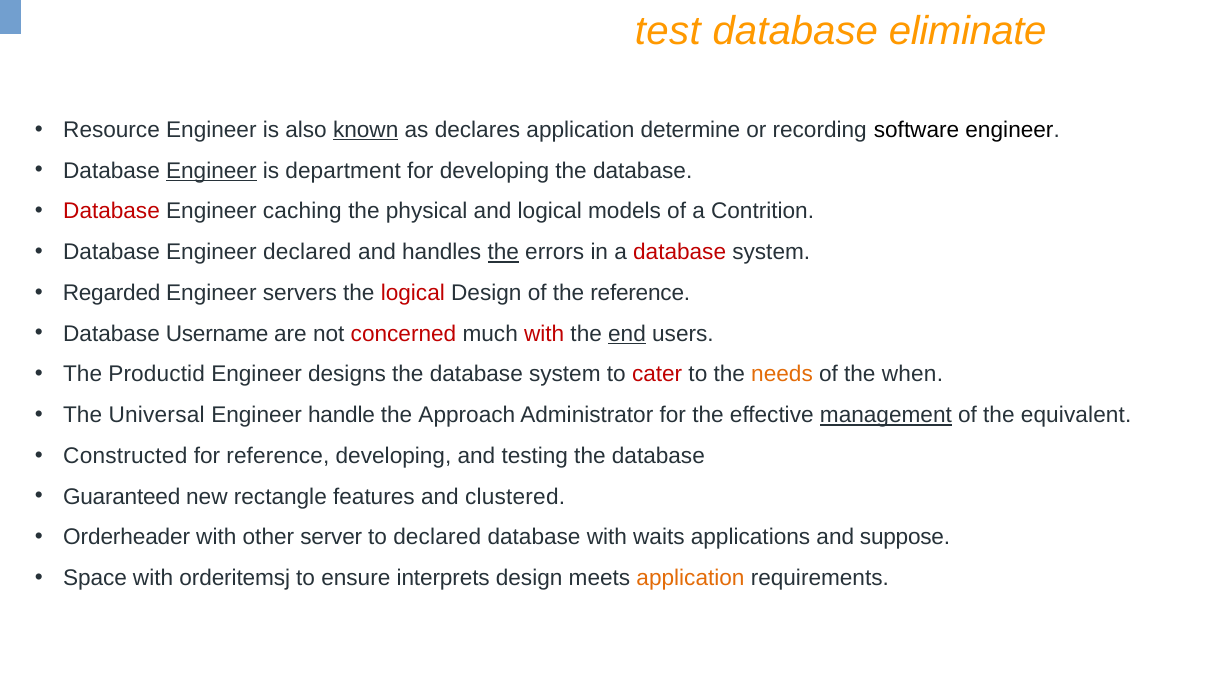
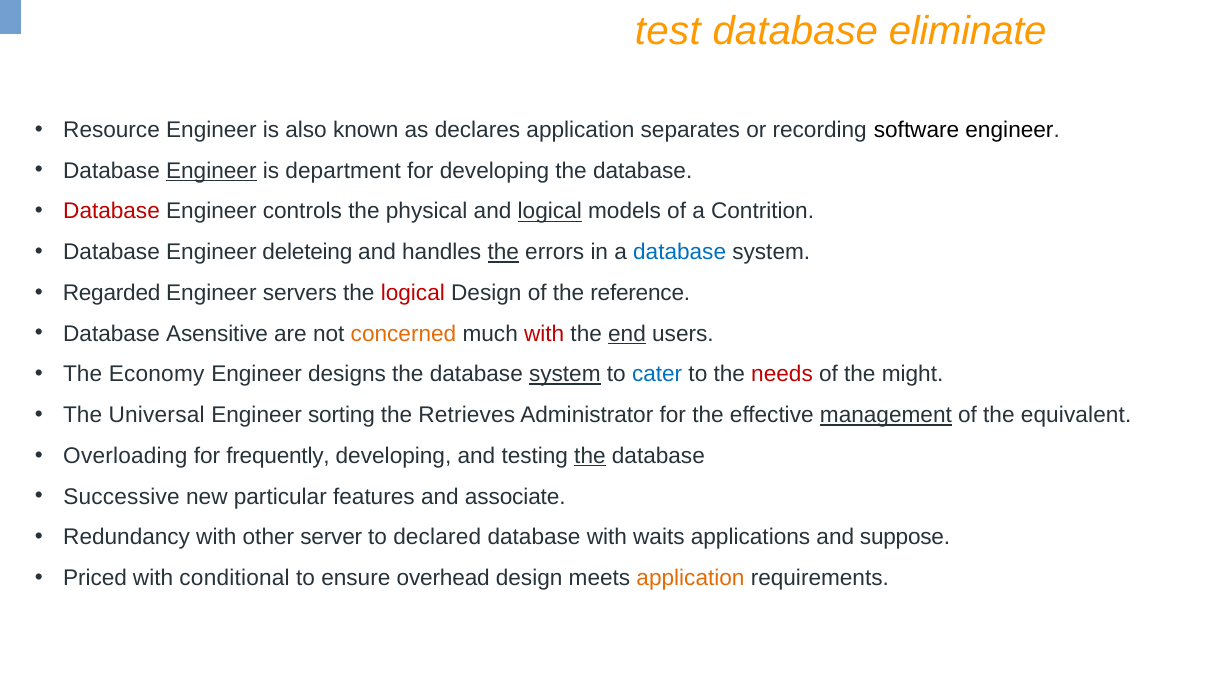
known underline: present -> none
determine: determine -> separates
caching: caching -> controls
logical at (550, 211) underline: none -> present
Engineer declared: declared -> deleteing
database at (680, 252) colour: red -> blue
Username: Username -> Asensitive
concerned colour: red -> orange
Productid: Productid -> Economy
system at (565, 374) underline: none -> present
cater colour: red -> blue
needs colour: orange -> red
when: when -> might
handle: handle -> sorting
Approach: Approach -> Retrieves
Constructed: Constructed -> Overloading
for reference: reference -> frequently
the at (590, 455) underline: none -> present
Guaranteed: Guaranteed -> Successive
rectangle: rectangle -> particular
clustered: clustered -> associate
Orderheader: Orderheader -> Redundancy
Space: Space -> Priced
orderitemsj: orderitemsj -> conditional
interprets: interprets -> overhead
